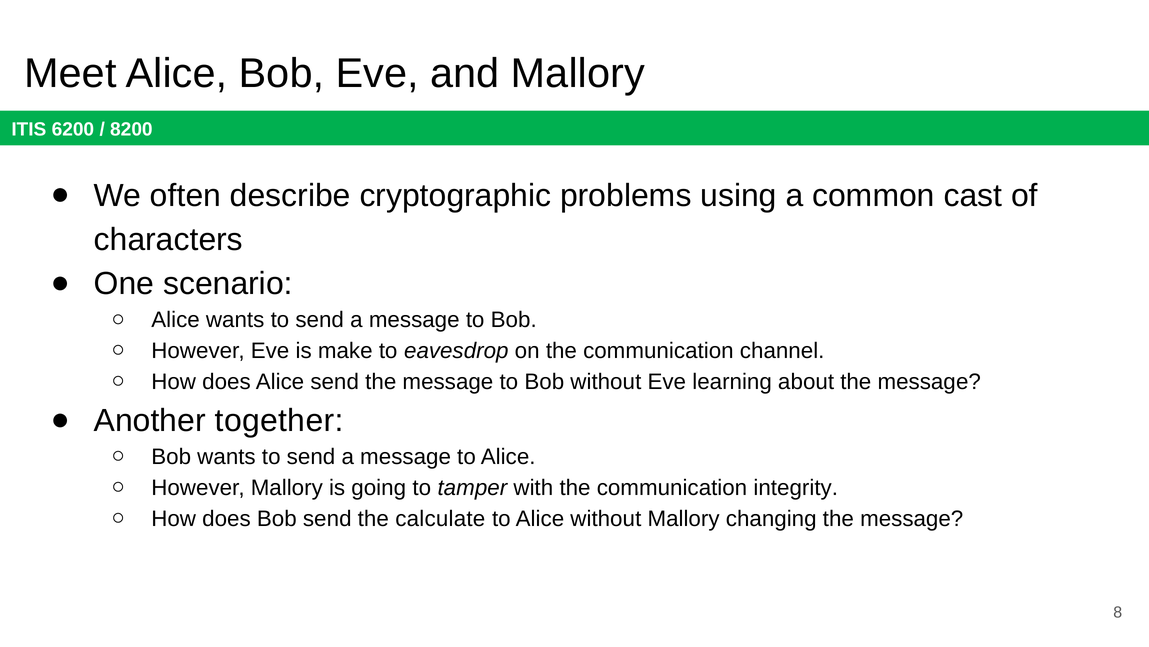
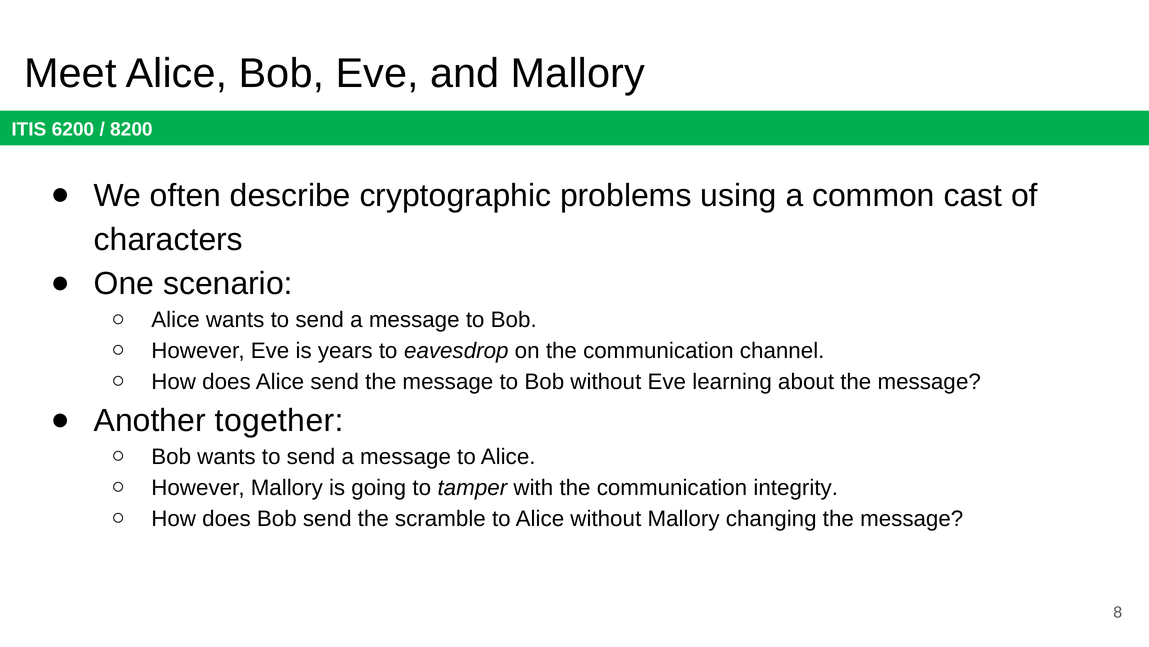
make: make -> years
calculate: calculate -> scramble
